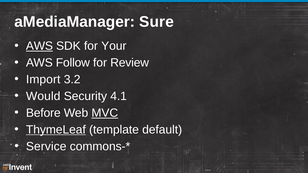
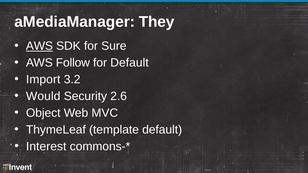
Sure: Sure -> They
Your: Your -> Sure
for Review: Review -> Default
4.1: 4.1 -> 2.6
Before: Before -> Object
MVC underline: present -> none
ThymeLeaf underline: present -> none
Service: Service -> Interest
